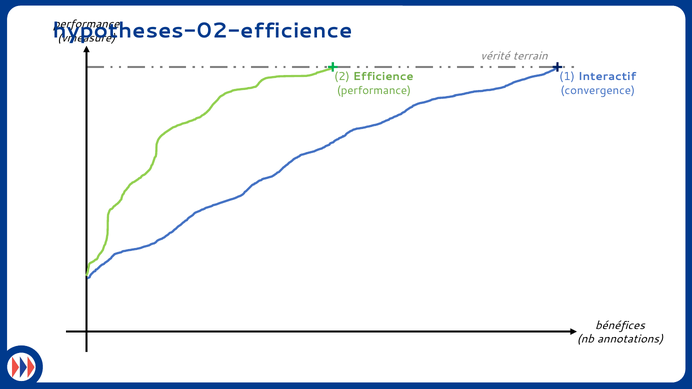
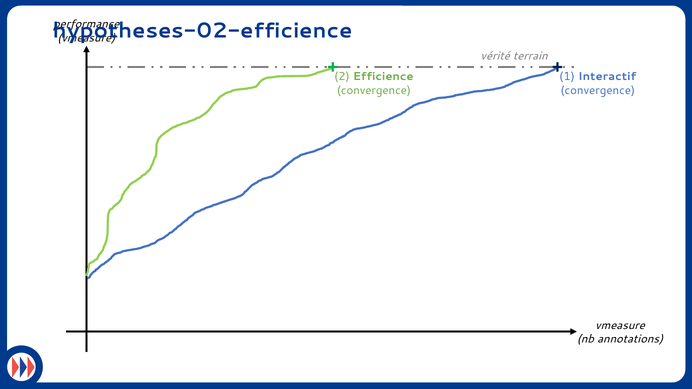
performance at (374, 91): performance -> convergence
bénéfices at (620, 325): bénéfices -> vmeasure
